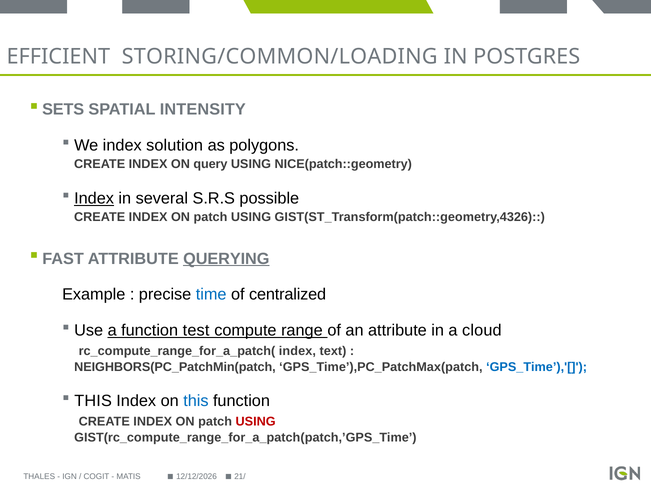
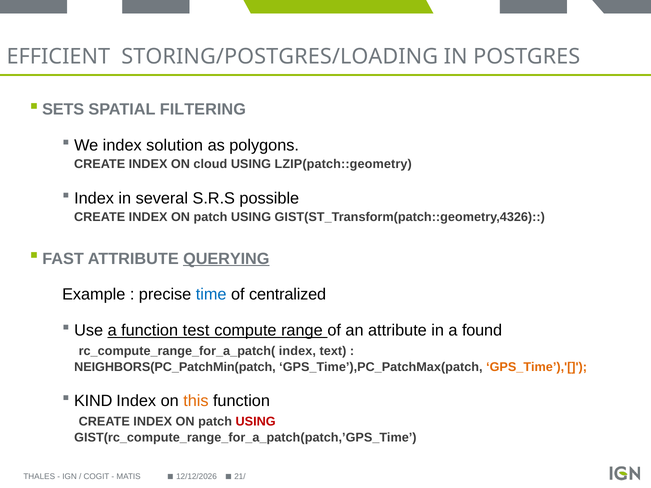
STORING/COMMON/LOADING: STORING/COMMON/LOADING -> STORING/POSTGRES/LOADING
INTENSITY: INTENSITY -> FILTERING
query: query -> cloud
NICE(patch::geometry: NICE(patch::geometry -> LZIP(patch::geometry
Index at (94, 199) underline: present -> none
cloud: cloud -> found
GPS_Time’),'[ colour: blue -> orange
THIS at (93, 401): THIS -> KIND
this at (196, 401) colour: blue -> orange
